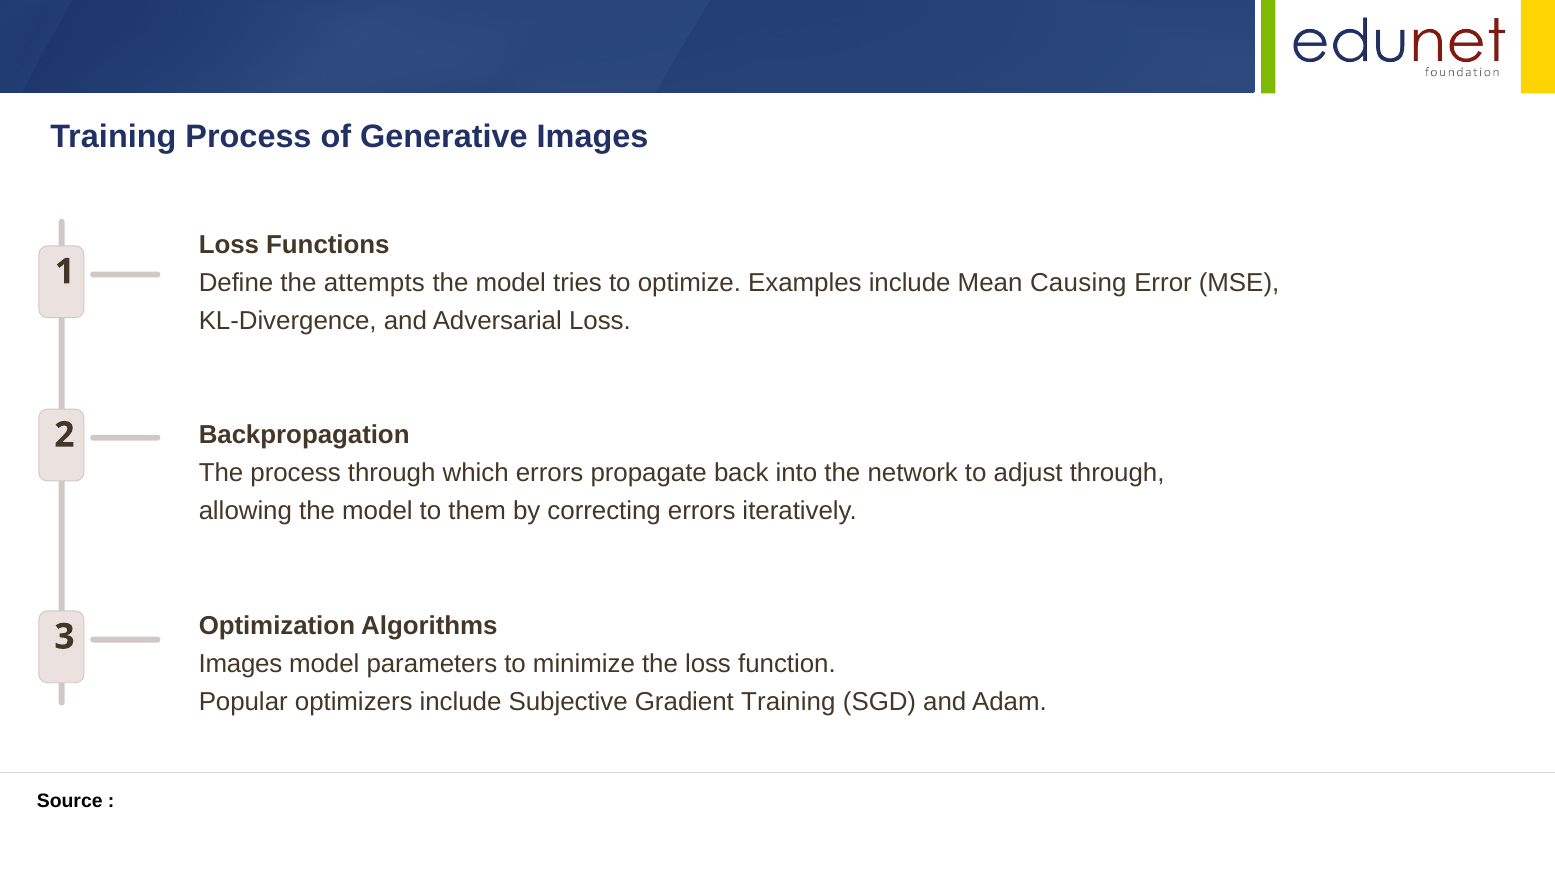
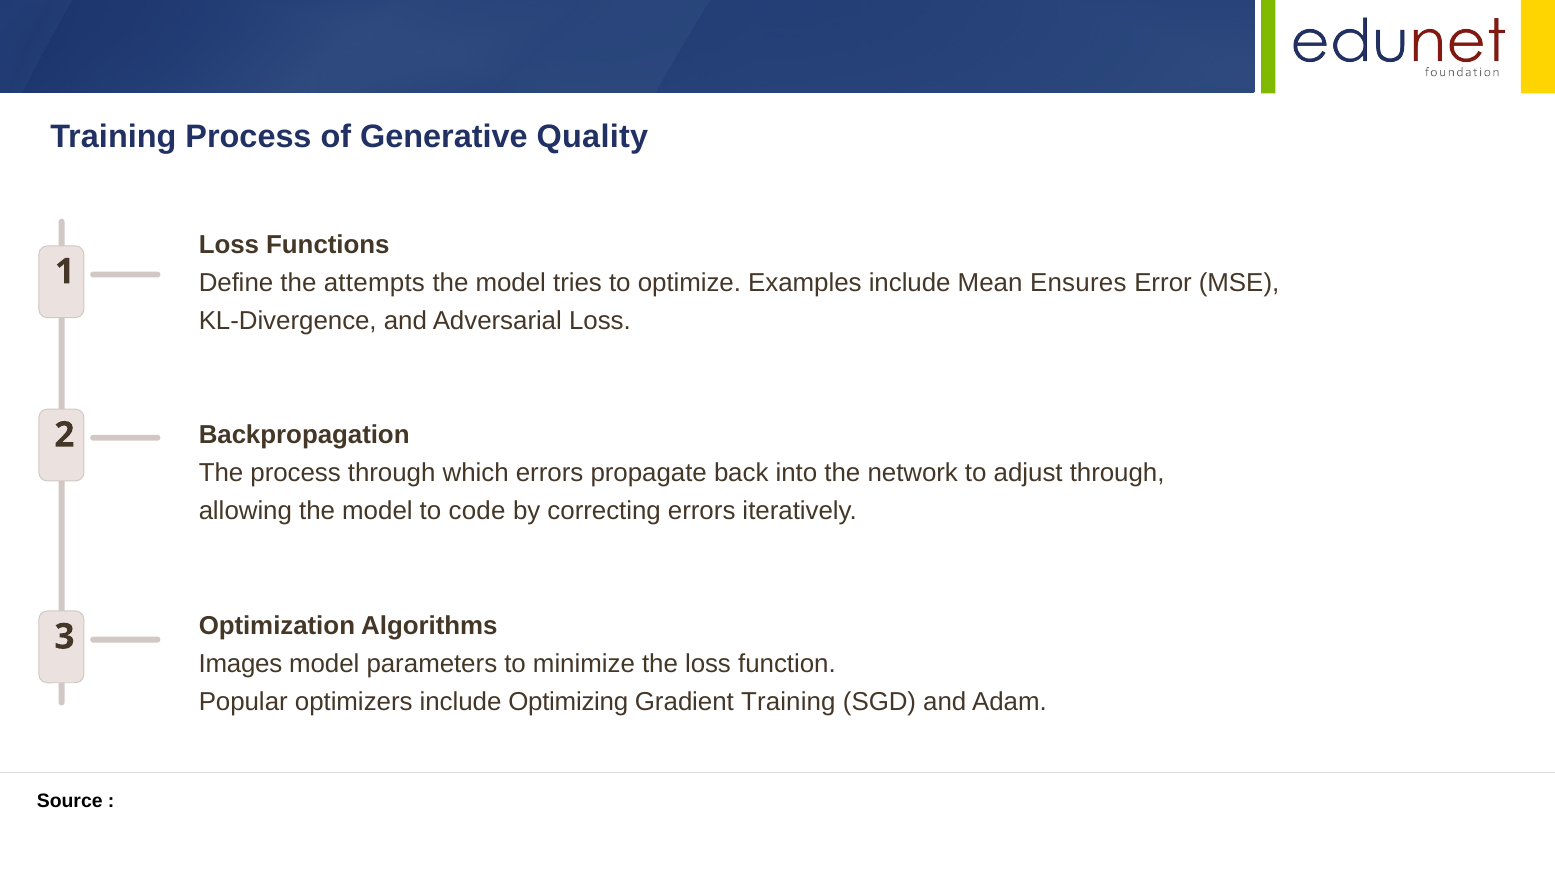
Generative Images: Images -> Quality
Causing: Causing -> Ensures
them: them -> code
Subjective: Subjective -> Optimizing
